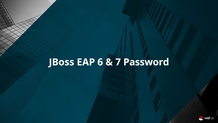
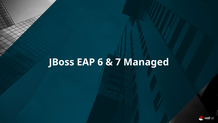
Password: Password -> Managed
